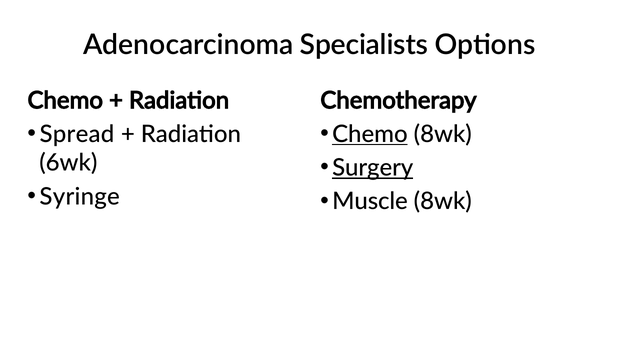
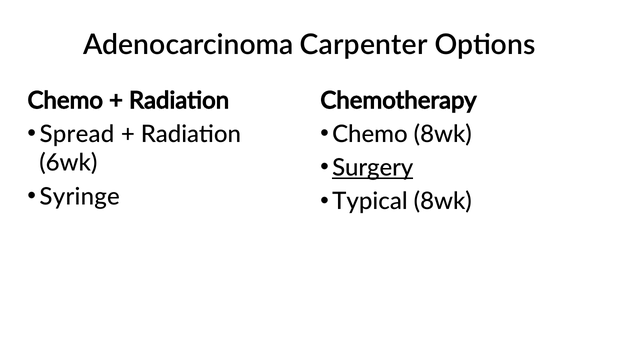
Specialists: Specialists -> Carpenter
Chemo at (370, 134) underline: present -> none
Muscle: Muscle -> Typical
